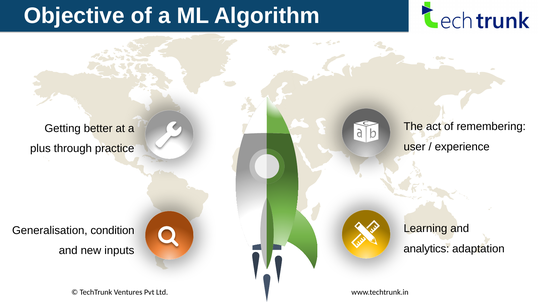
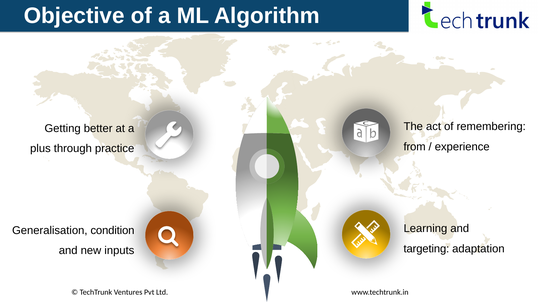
user: user -> from
analytics: analytics -> targeting
